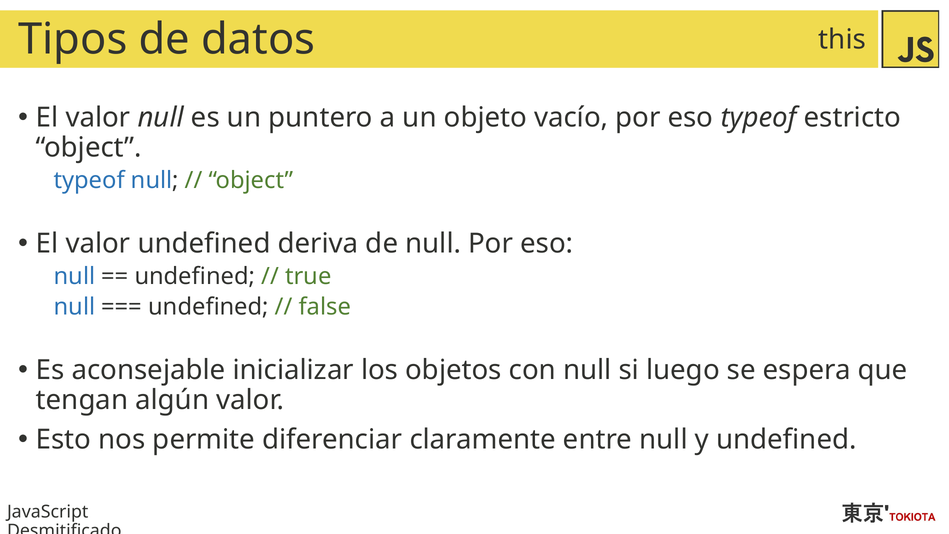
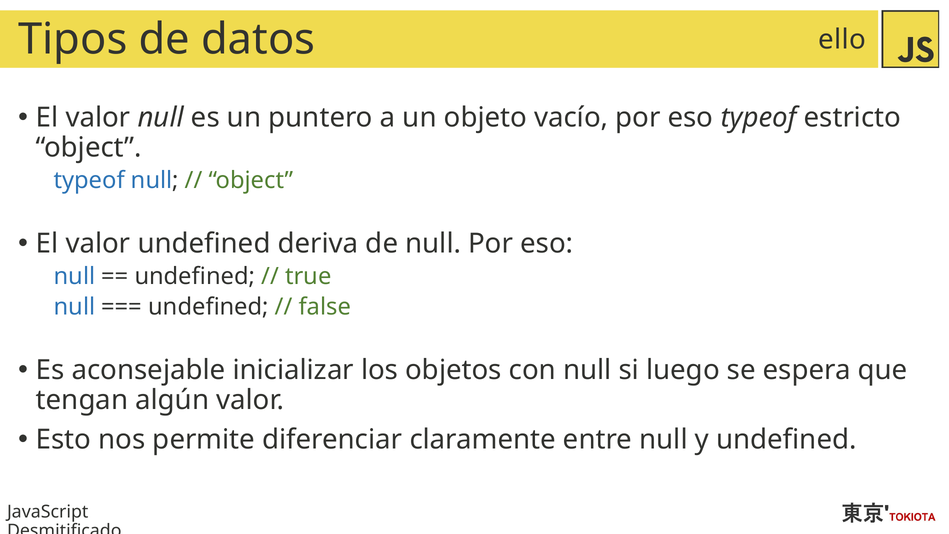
this: this -> ello
